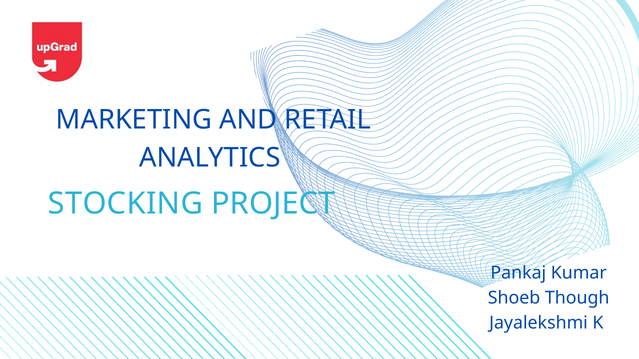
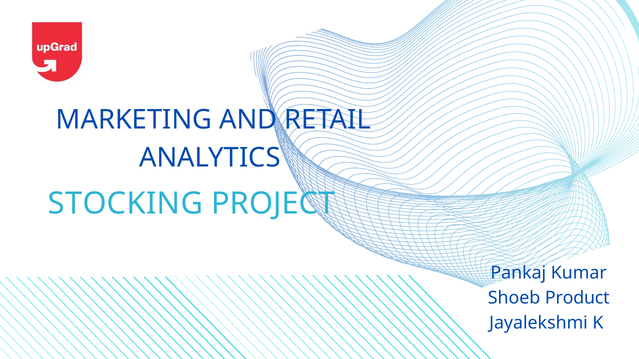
Though: Though -> Product
